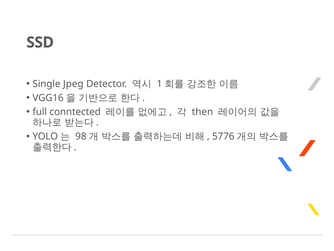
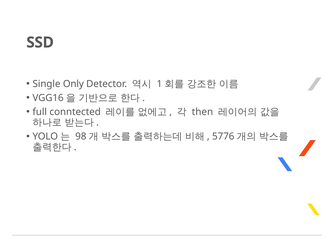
Jpeg: Jpeg -> Only
